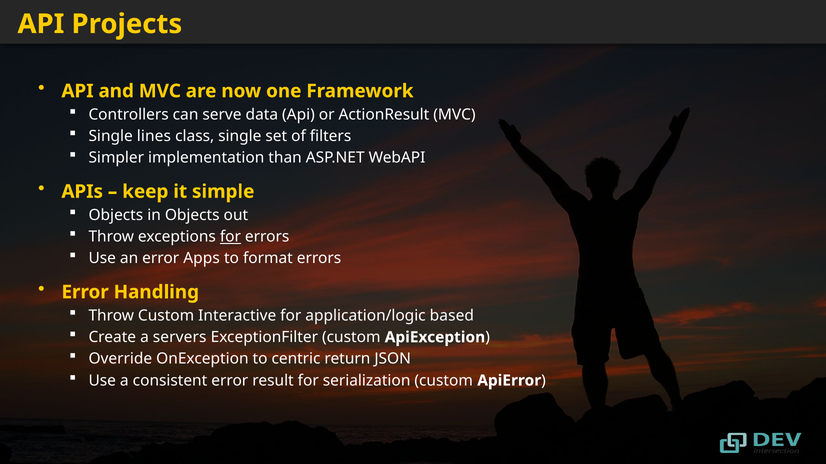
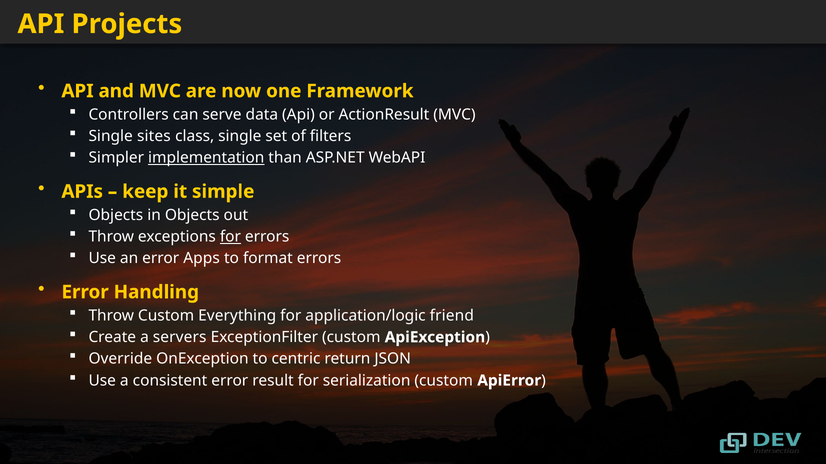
lines: lines -> sites
implementation underline: none -> present
Interactive: Interactive -> Everything
based: based -> friend
